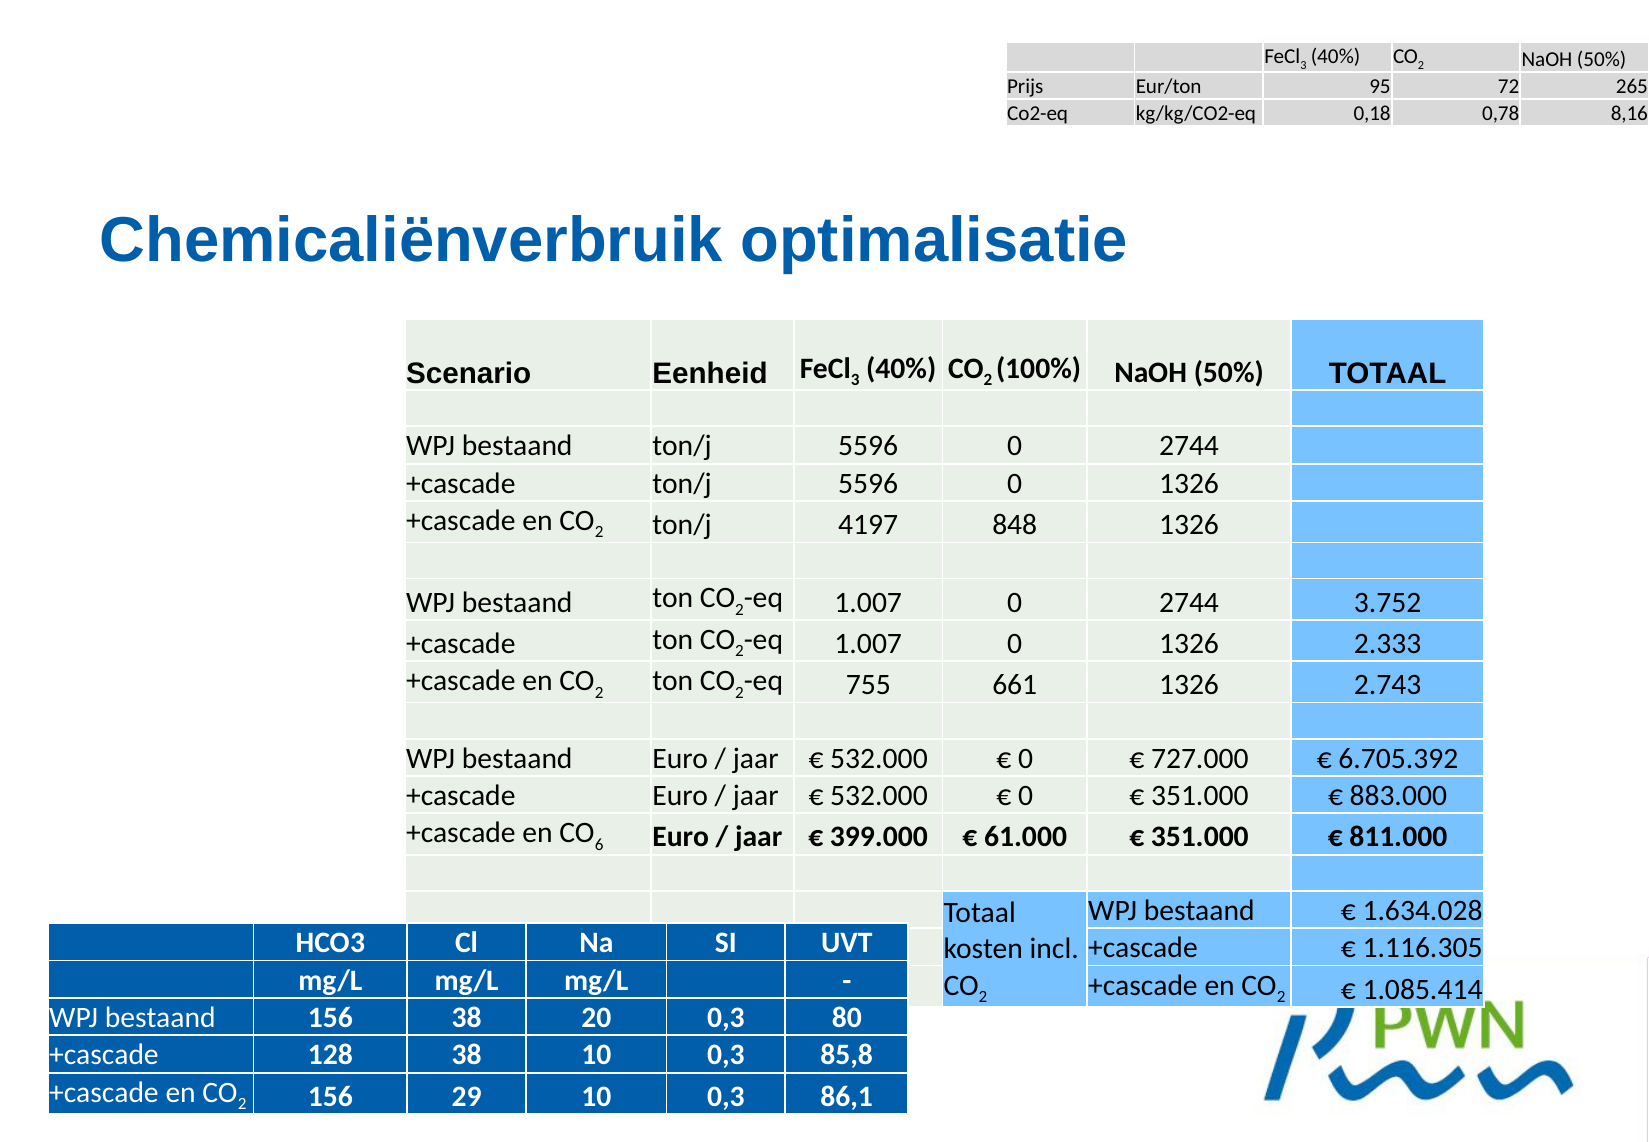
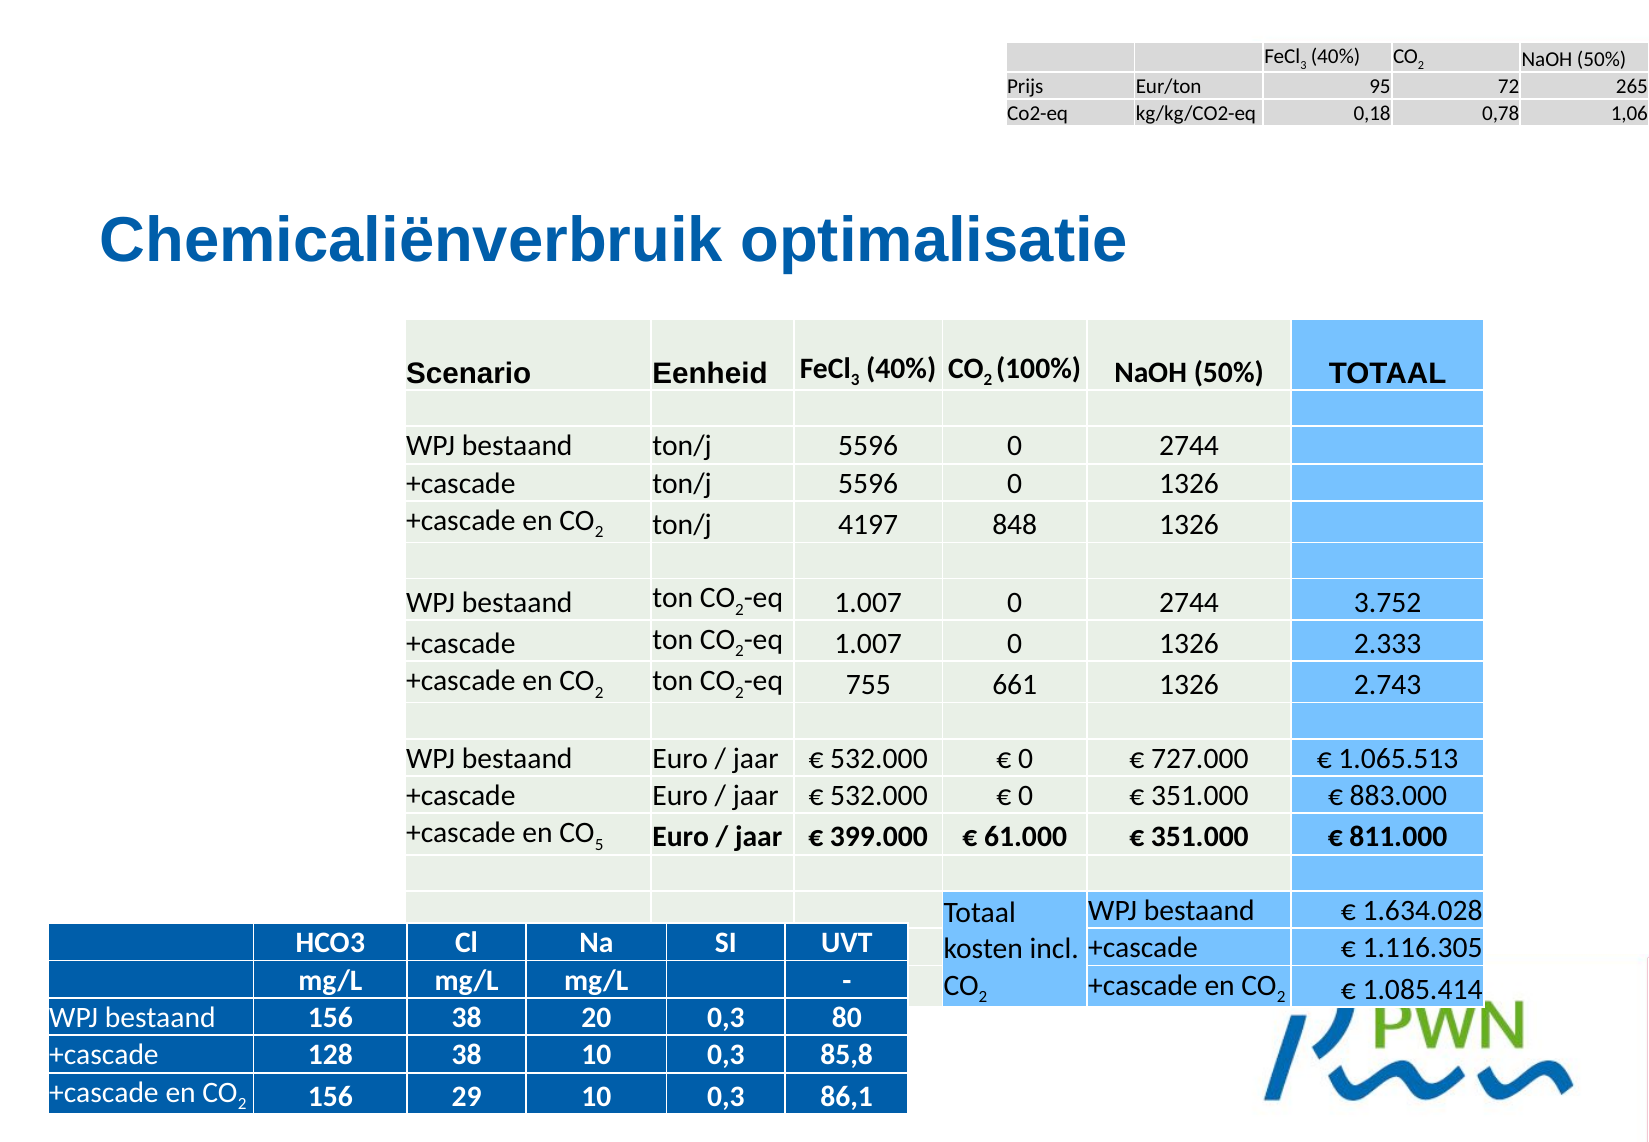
8,16: 8,16 -> 1,06
6.705.392: 6.705.392 -> 1.065.513
6: 6 -> 5
